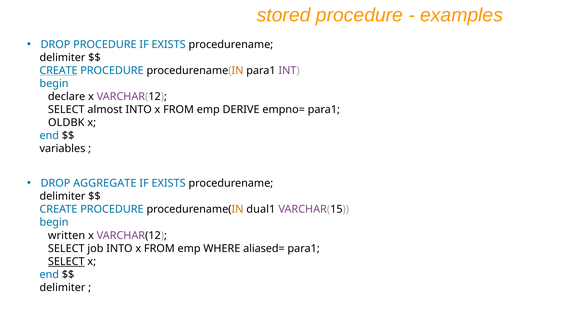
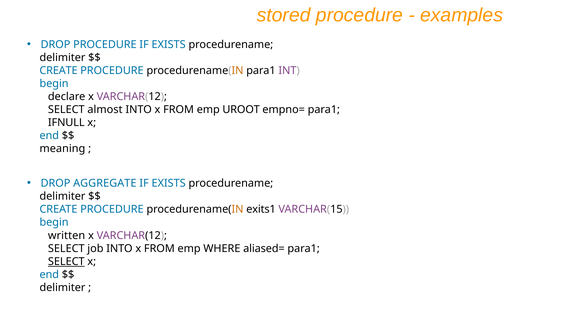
CREATE at (59, 71) underline: present -> none
DERIVE: DERIVE -> UROOT
OLDBK: OLDBK -> IFNULL
variables: variables -> meaning
dual1: dual1 -> exits1
